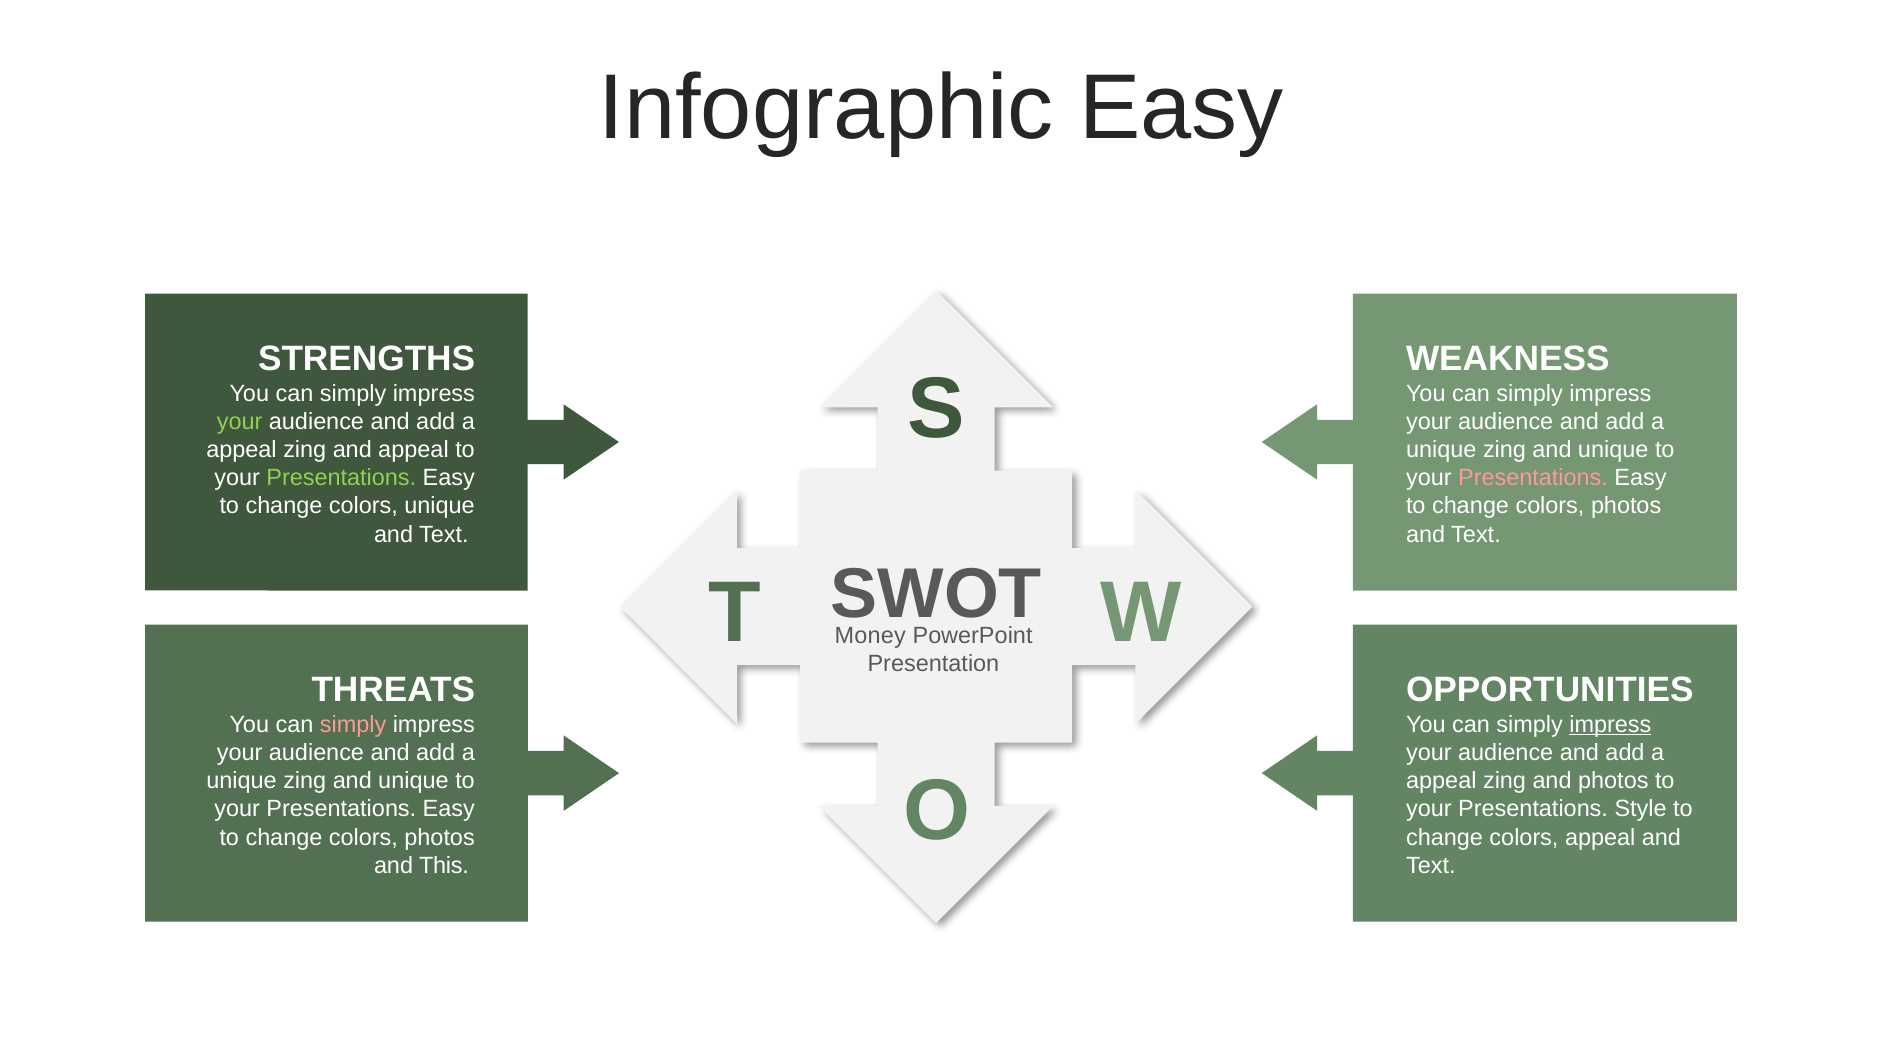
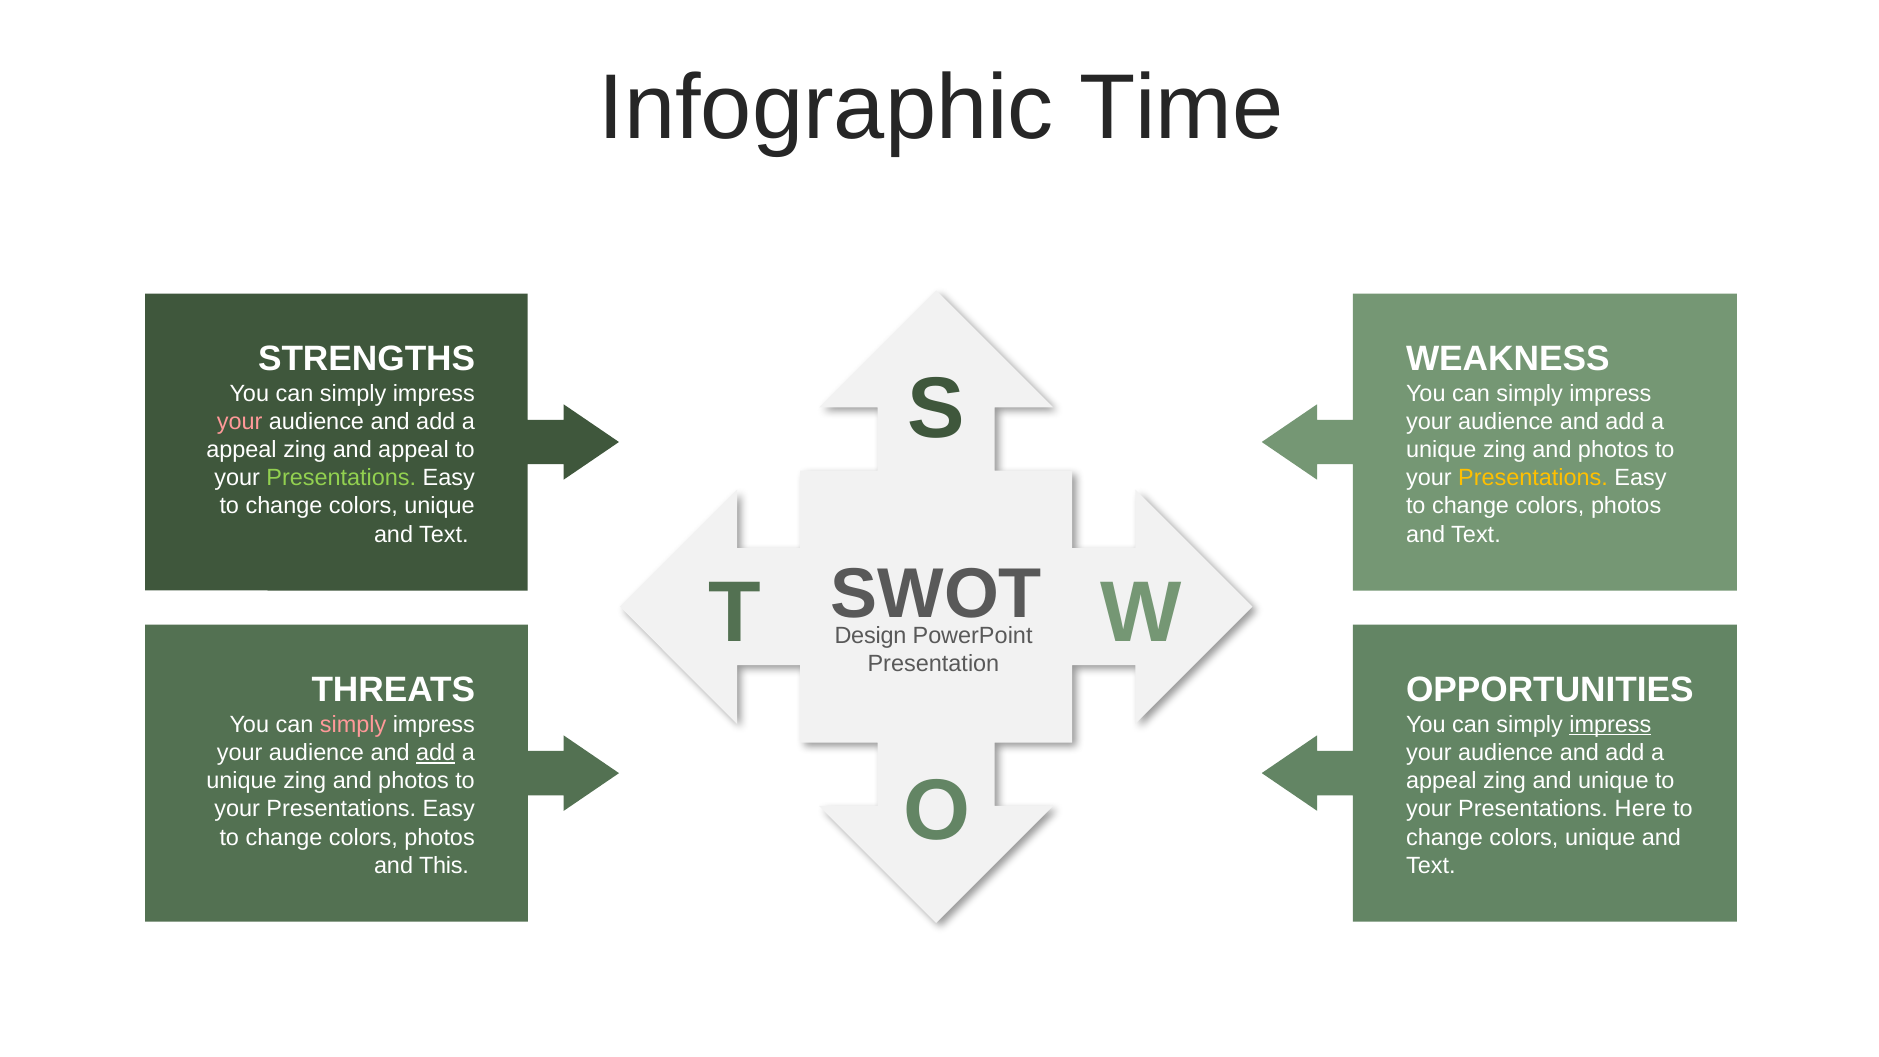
Infographic Easy: Easy -> Time
your at (240, 422) colour: light green -> pink
unique at (1613, 450): unique -> photos
Presentations at (1533, 478) colour: pink -> yellow
Money: Money -> Design
add at (436, 753) underline: none -> present
unique at (414, 781): unique -> photos
and photos: photos -> unique
Style: Style -> Here
appeal at (1600, 837): appeal -> unique
